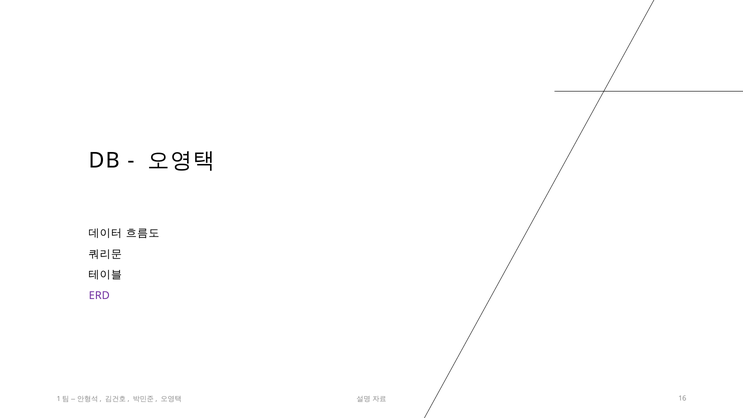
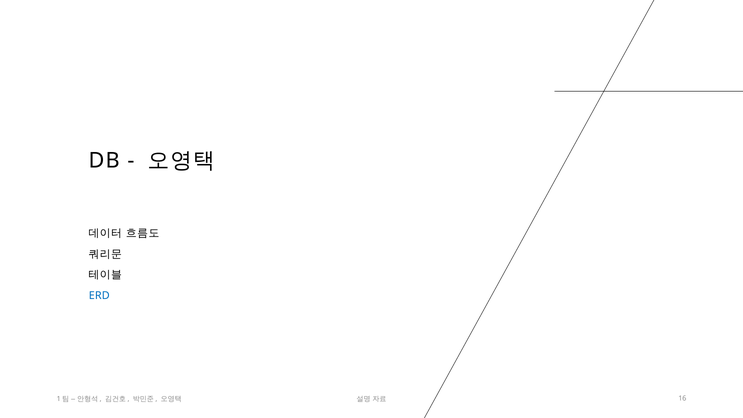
ERD colour: purple -> blue
